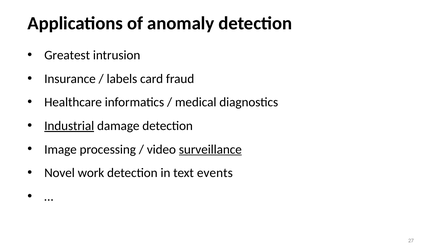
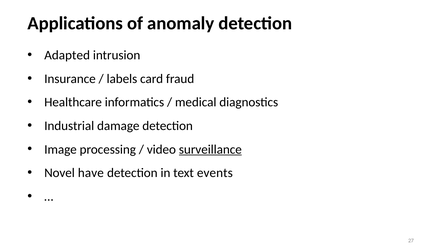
Greatest: Greatest -> Adapted
Industrial underline: present -> none
work: work -> have
